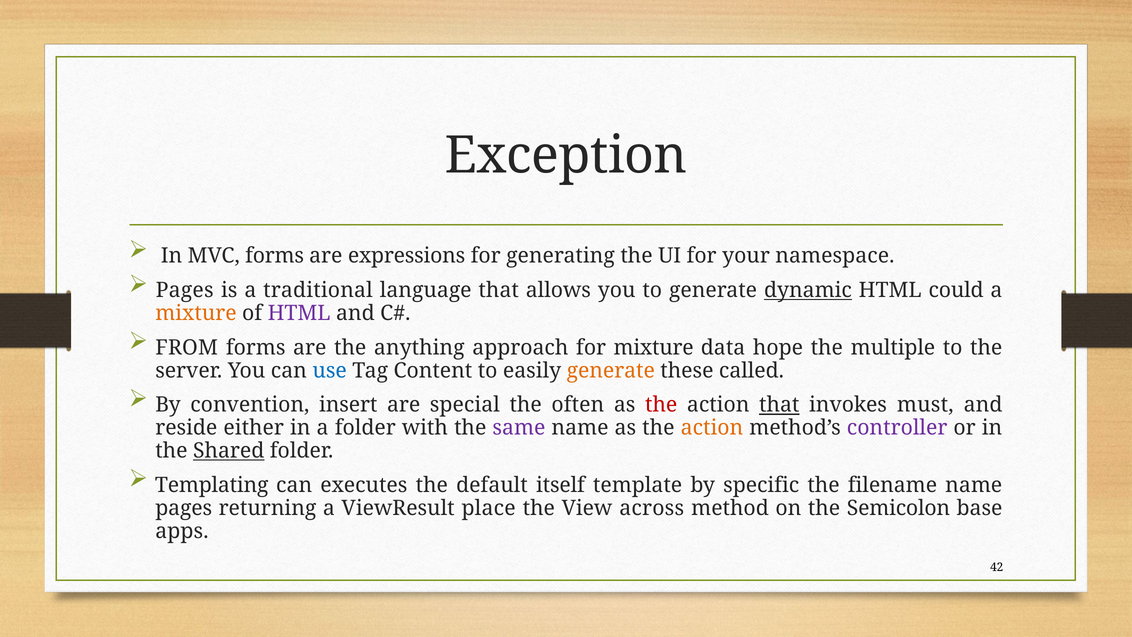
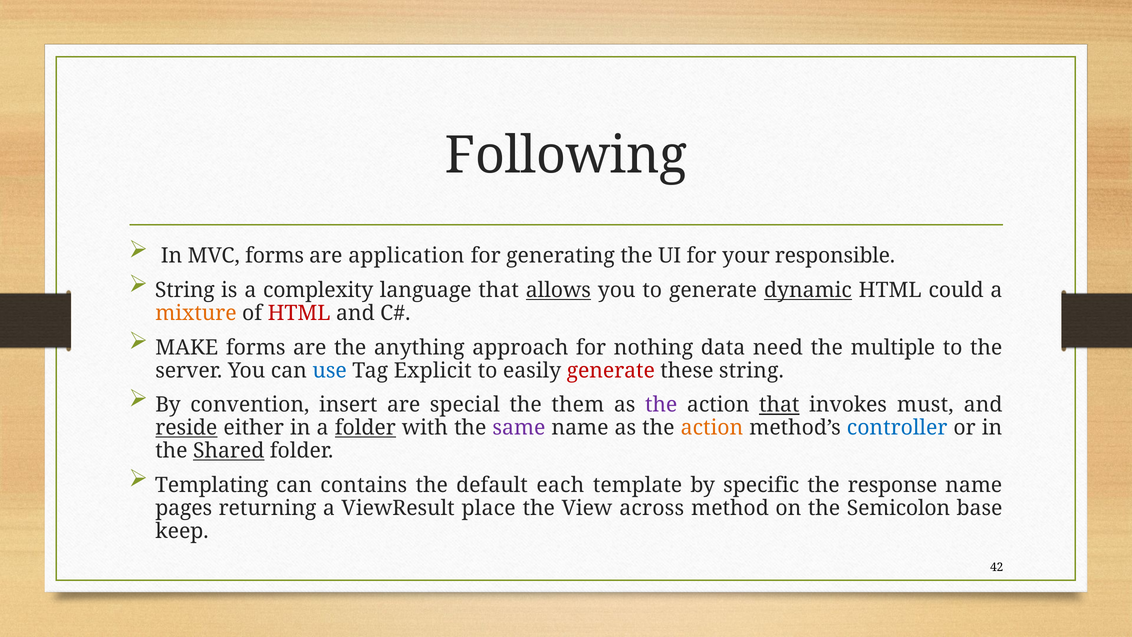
Exception: Exception -> Following
expressions: expressions -> application
namespace: namespace -> responsible
Pages at (185, 290): Pages -> String
traditional: traditional -> complexity
allows underline: none -> present
HTML at (299, 313) colour: purple -> red
FROM: FROM -> MAKE
for mixture: mixture -> nothing
hope: hope -> need
Content: Content -> Explicit
generate at (611, 370) colour: orange -> red
these called: called -> string
often: often -> them
the at (661, 405) colour: red -> purple
reside underline: none -> present
folder at (365, 428) underline: none -> present
controller colour: purple -> blue
executes: executes -> contains
itself: itself -> each
filename: filename -> response
apps: apps -> keep
